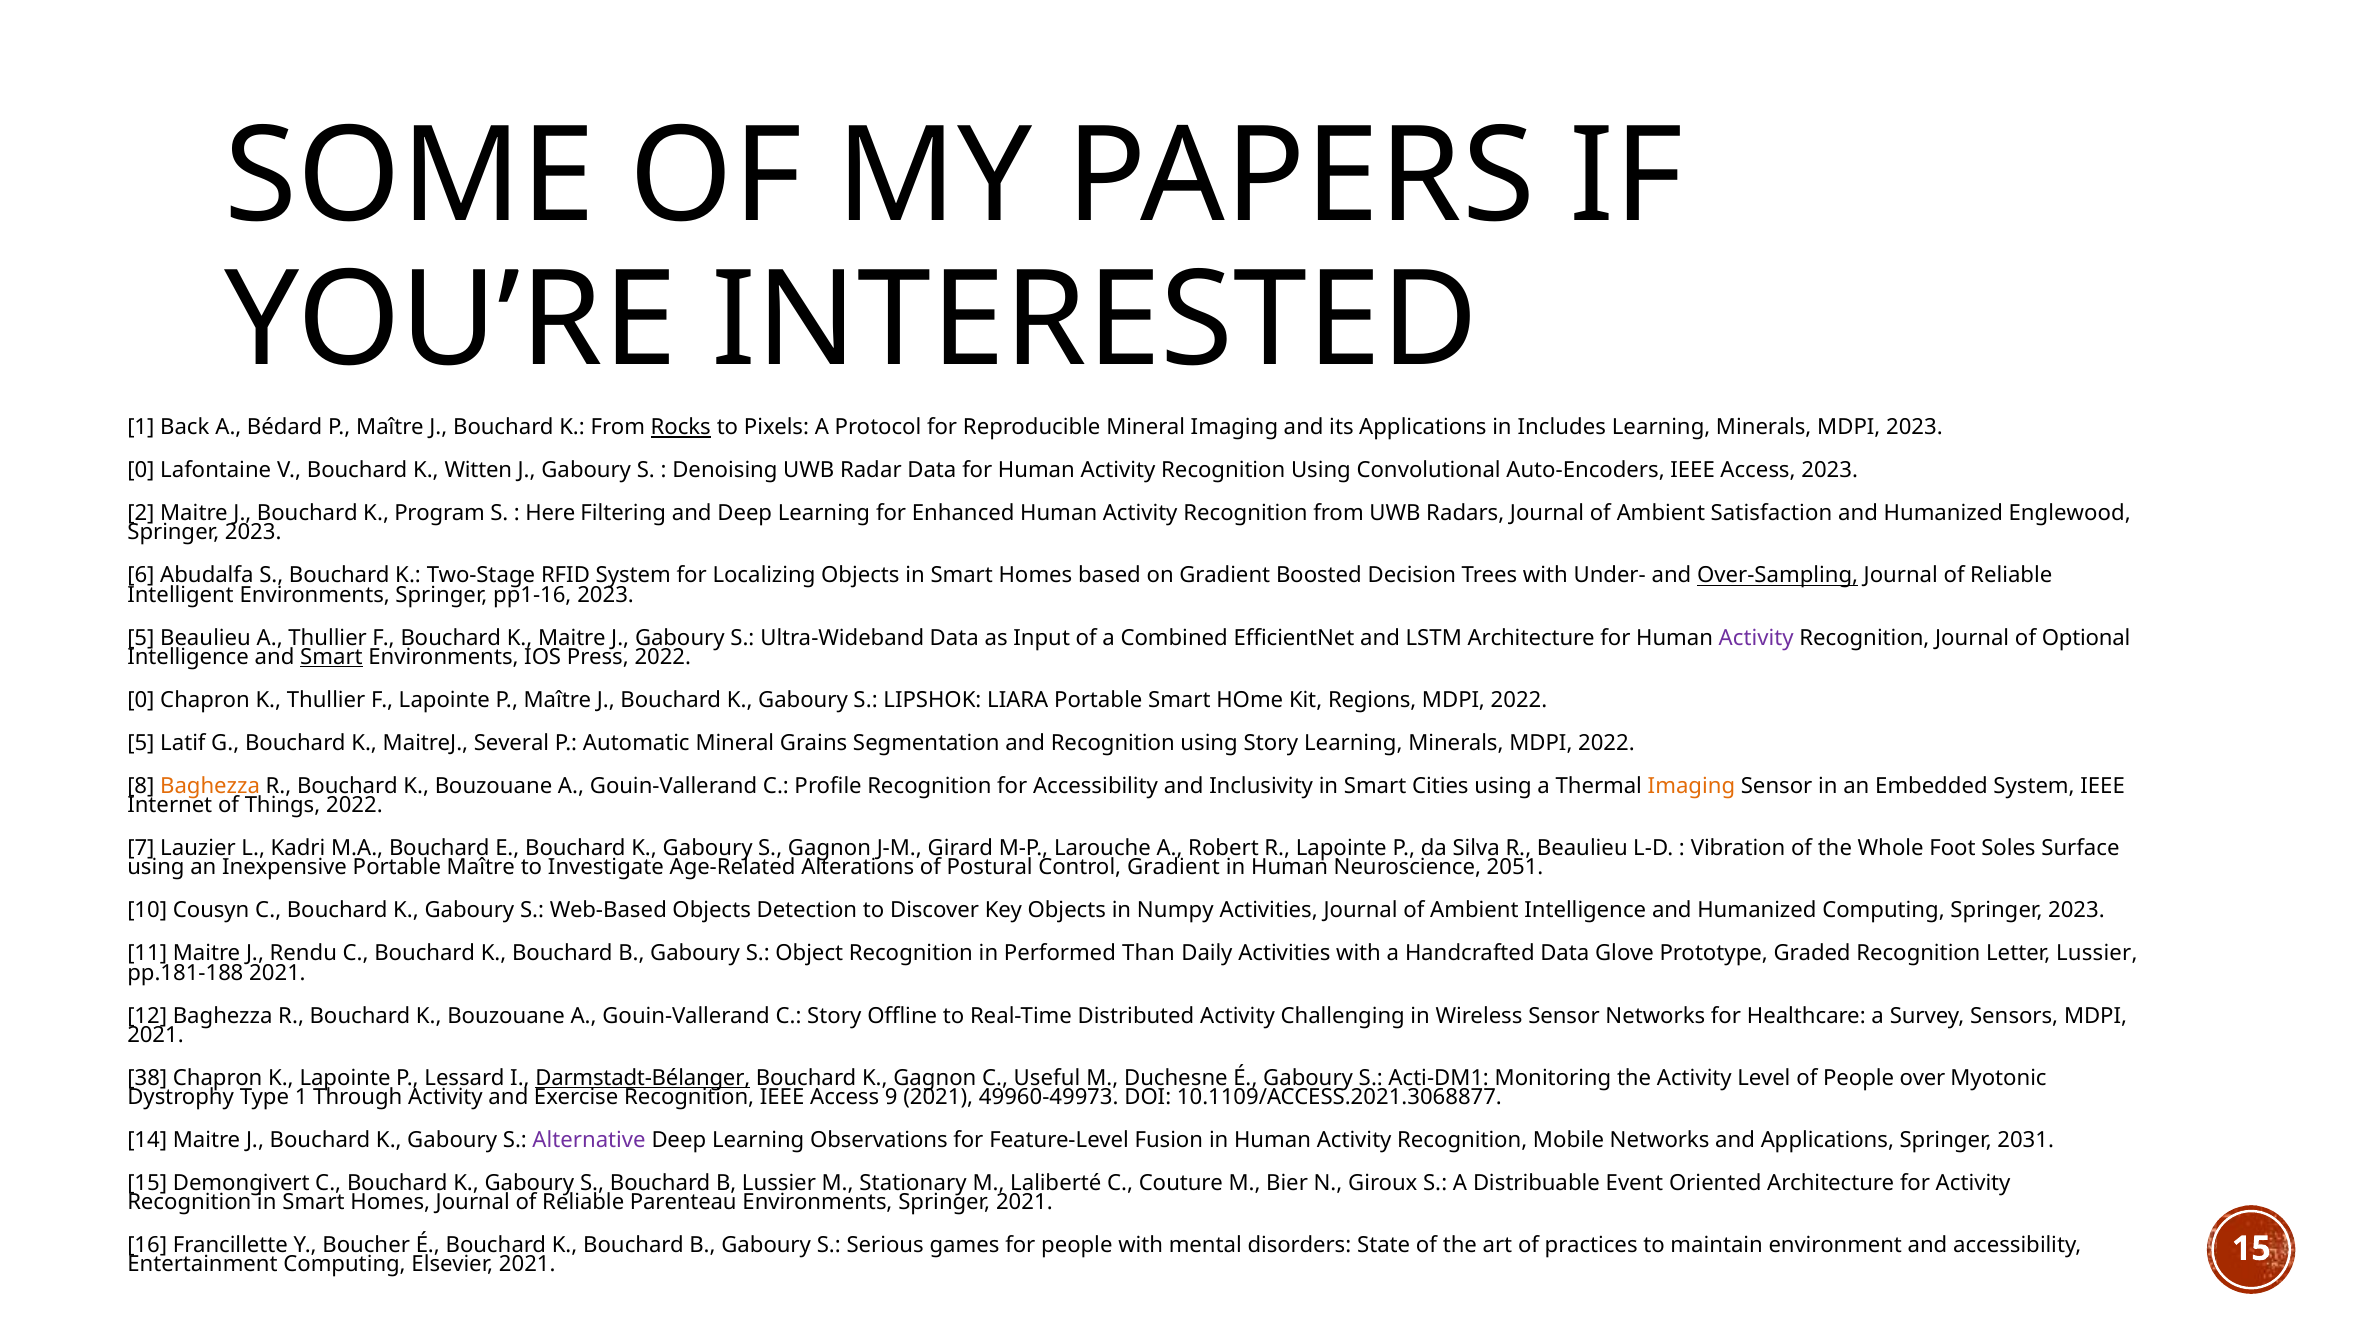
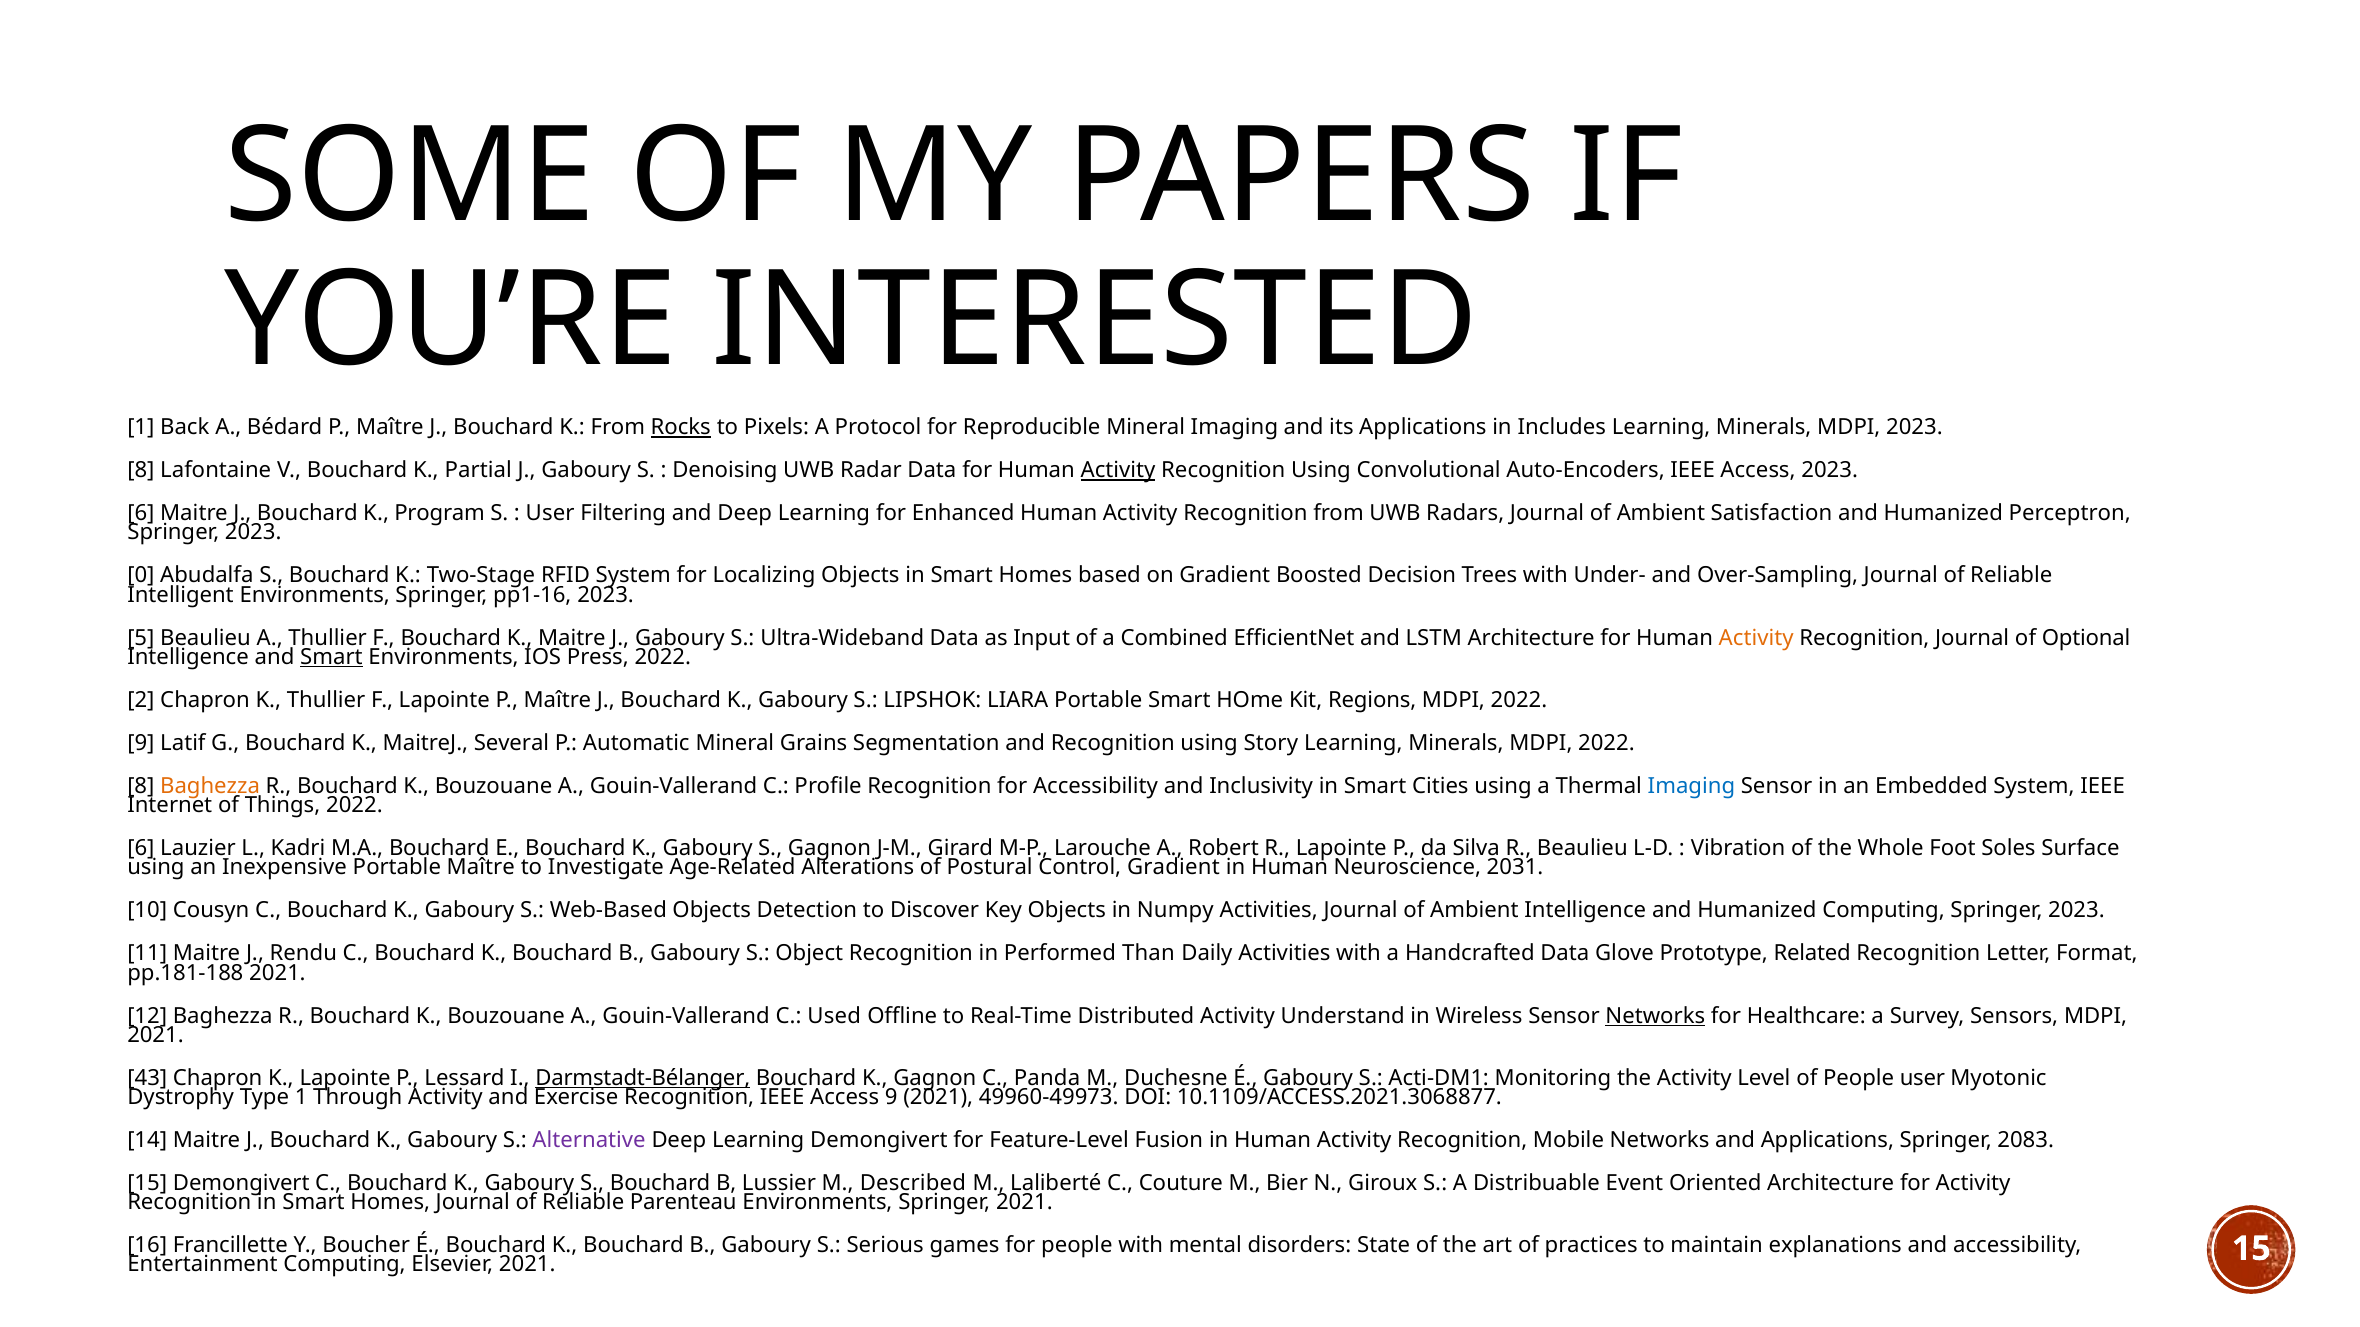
0 at (141, 471): 0 -> 8
Witten: Witten -> Partial
Activity at (1118, 471) underline: none -> present
2 at (141, 514): 2 -> 6
Here at (550, 514): Here -> User
Englewood: Englewood -> Perceptron
6: 6 -> 0
Over-Sampling underline: present -> none
Activity at (1756, 638) colour: purple -> orange
0 at (141, 700): 0 -> 2
5 at (141, 743): 5 -> 9
Imaging at (1691, 786) colour: orange -> blue
7 at (141, 849): 7 -> 6
2051: 2051 -> 2031
Graded: Graded -> Related
Letter Lussier: Lussier -> Format
C Story: Story -> Used
Challenging: Challenging -> Understand
Networks at (1655, 1016) underline: none -> present
38: 38 -> 43
Useful: Useful -> Panda
People over: over -> user
Learning Observations: Observations -> Demongivert
2031: 2031 -> 2083
Stationary: Stationary -> Described
environment: environment -> explanations
